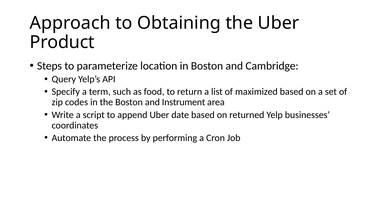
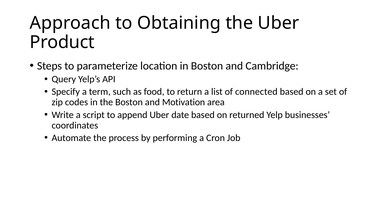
maximized: maximized -> connected
Instrument: Instrument -> Motivation
